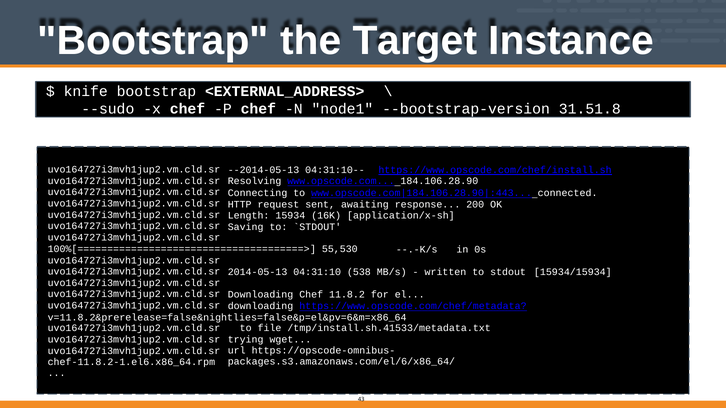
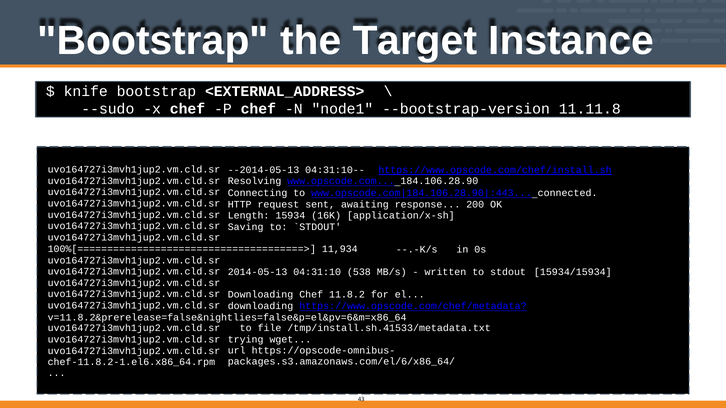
31.51.8: 31.51.8 -> 11.11.8
55,530: 55,530 -> 11,934
